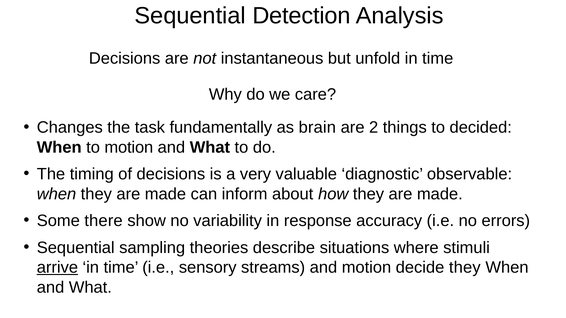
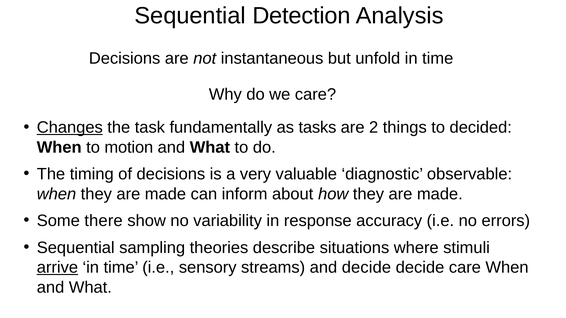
Changes underline: none -> present
brain: brain -> tasks
and motion: motion -> decide
decide they: they -> care
